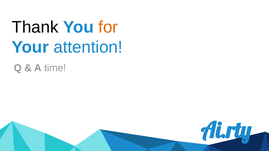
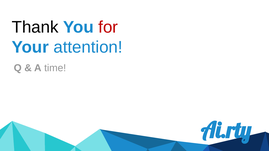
for colour: orange -> red
